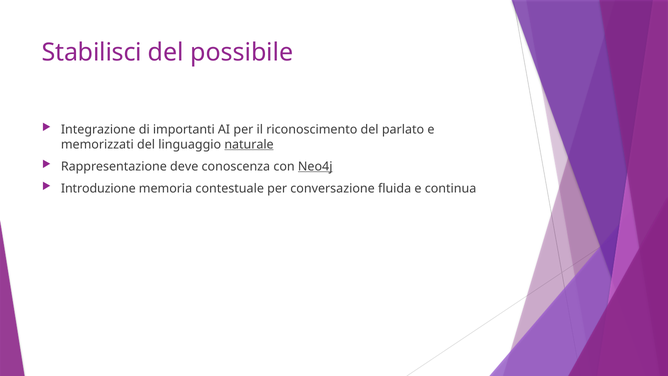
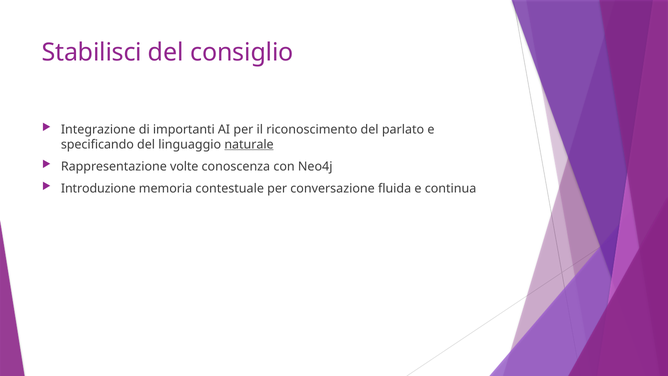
possibile: possibile -> consiglio
memorizzati: memorizzati -> specificando
deve: deve -> volte
Neo4j underline: present -> none
